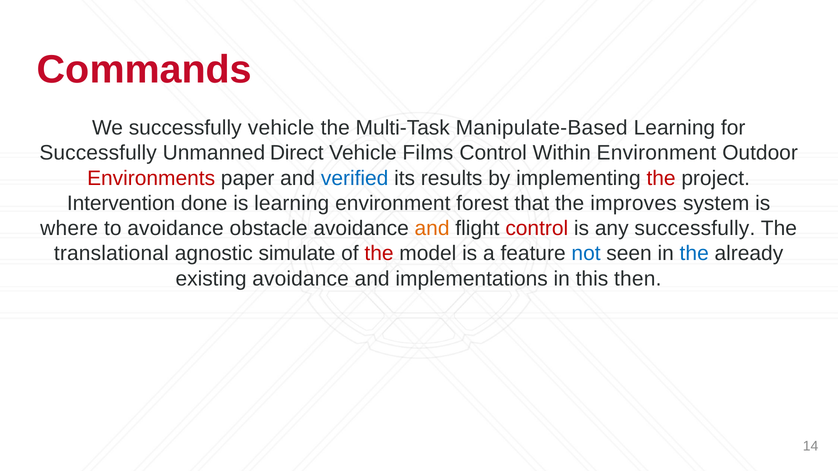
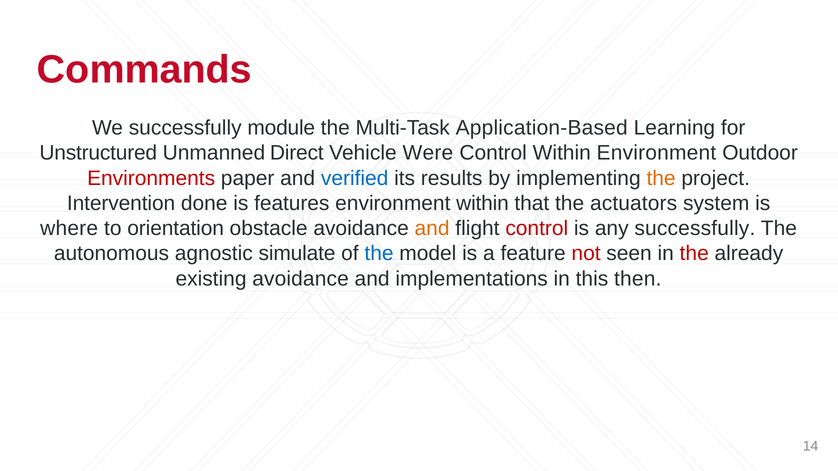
successfully vehicle: vehicle -> module
Manipulate-Based: Manipulate-Based -> Application-Based
Successfully at (98, 153): Successfully -> Unstructured
Films: Films -> Were
the at (661, 178) colour: red -> orange
is learning: learning -> features
environment forest: forest -> within
improves: improves -> actuators
to avoidance: avoidance -> orientation
translational: translational -> autonomous
the at (379, 254) colour: red -> blue
not colour: blue -> red
the at (694, 254) colour: blue -> red
